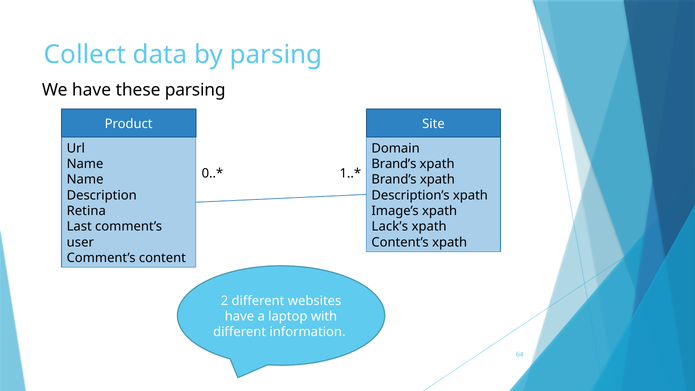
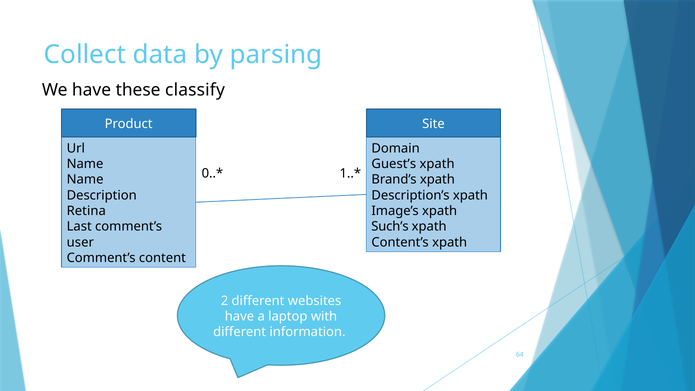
these parsing: parsing -> classify
Brand’s at (394, 164): Brand’s -> Guest’s
Lack’s: Lack’s -> Such’s
